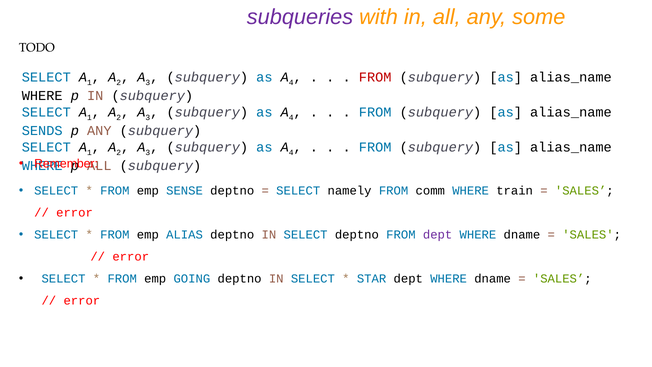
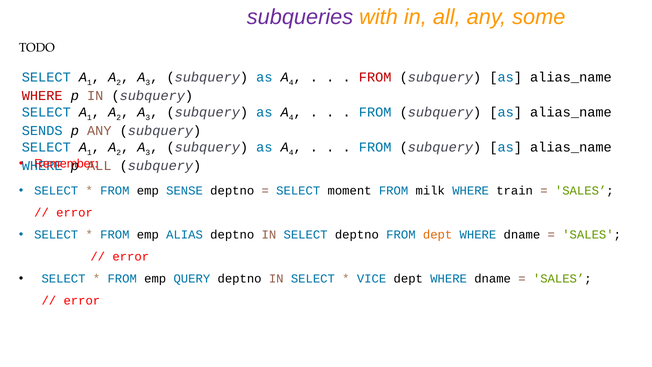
WHERE at (42, 96) colour: black -> red
namely: namely -> moment
comm: comm -> milk
dept at (438, 235) colour: purple -> orange
GOING: GOING -> QUERY
STAR: STAR -> VICE
